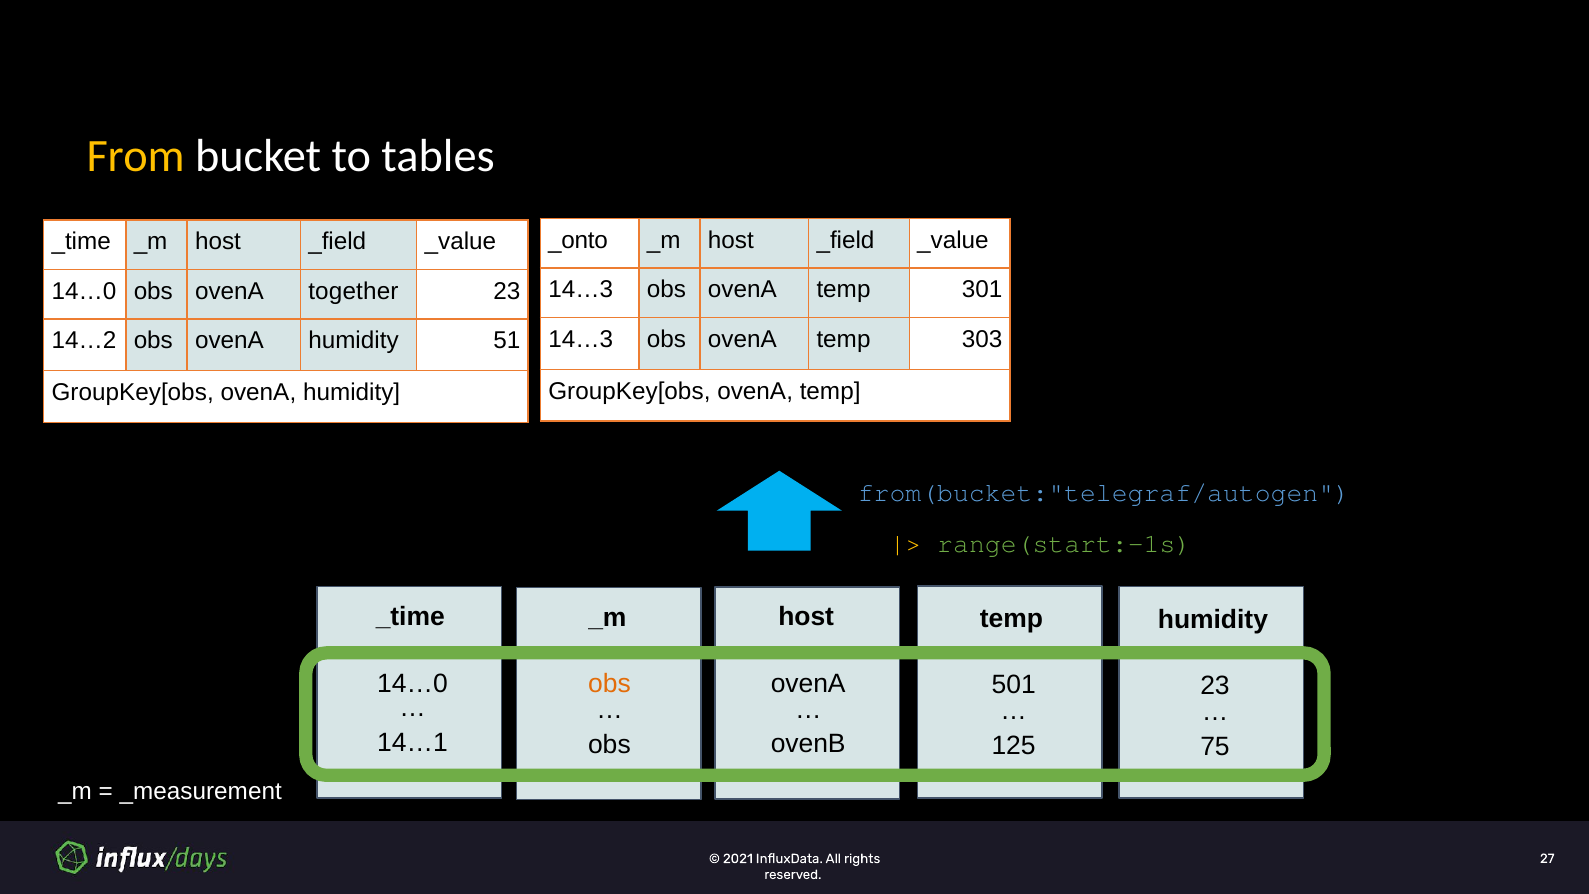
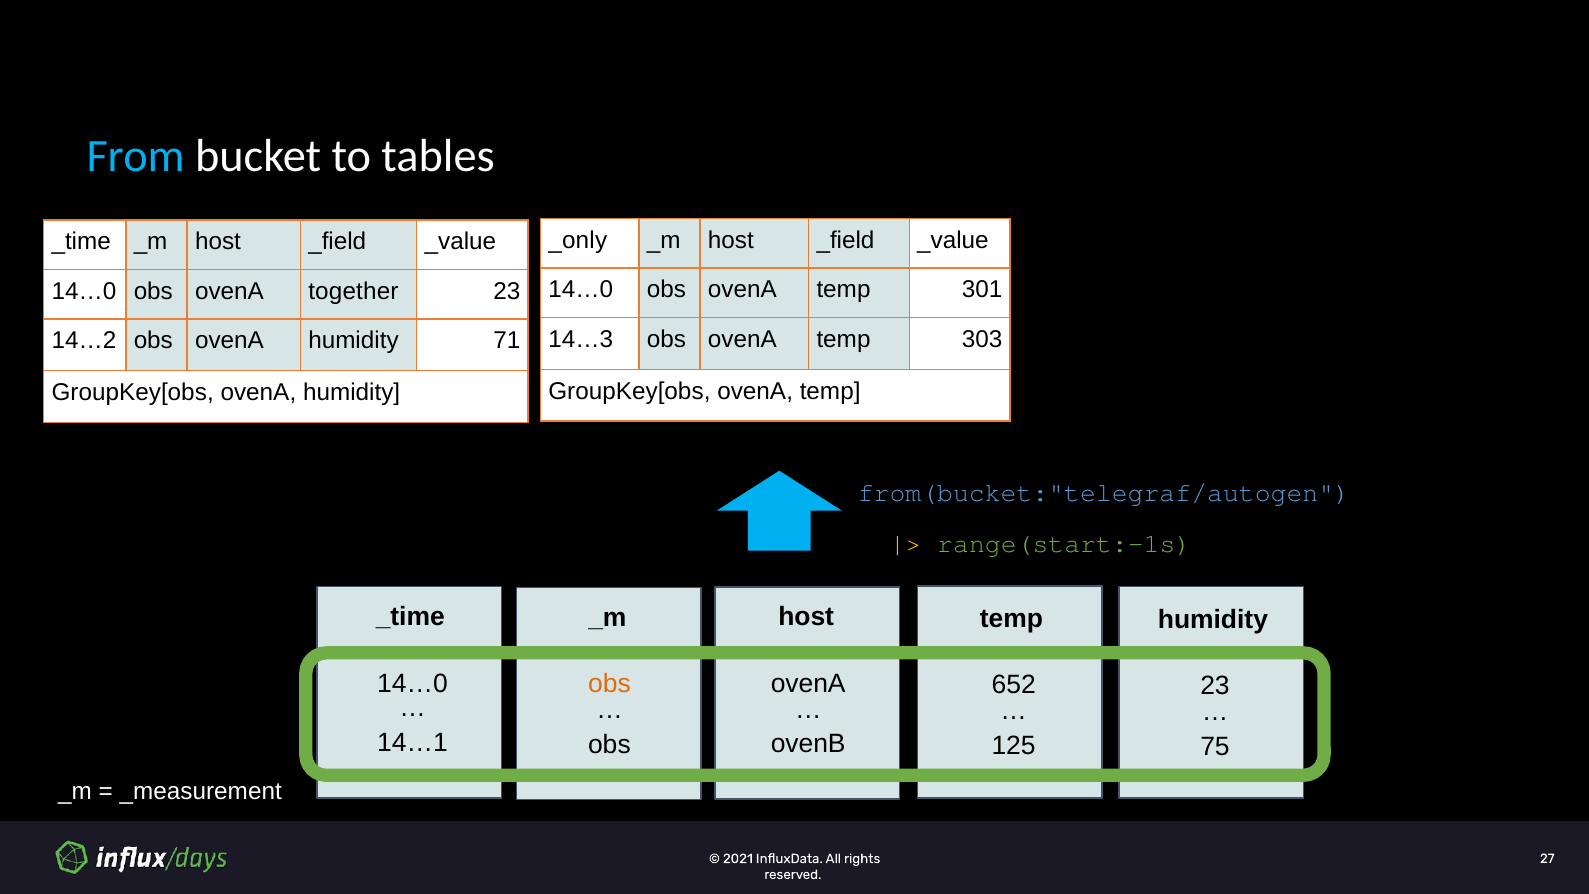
From colour: yellow -> light blue
_onto: _onto -> _only
14…3 at (581, 290): 14…3 -> 14…0
51: 51 -> 71
501: 501 -> 652
